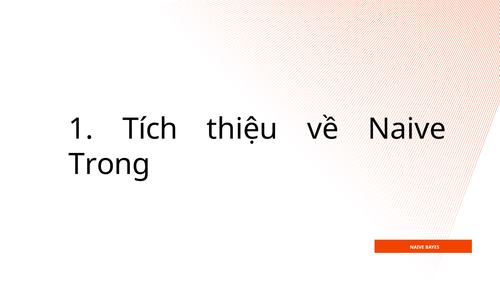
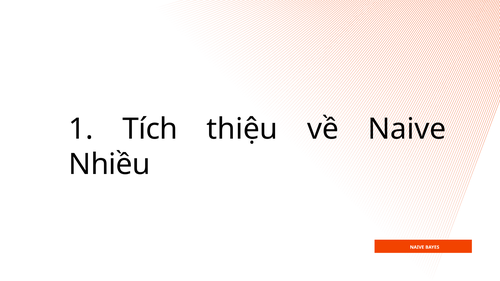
Trong: Trong -> Nhiều
